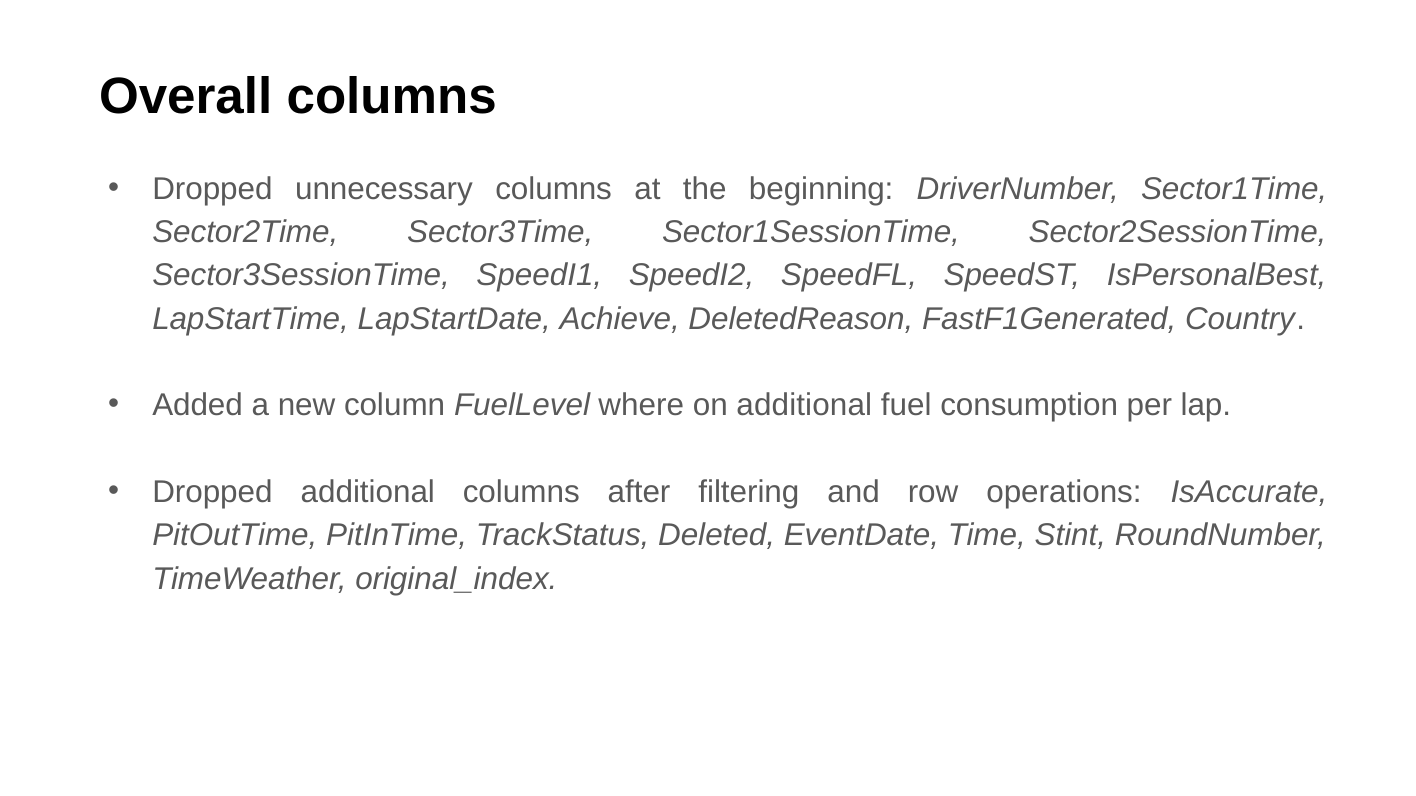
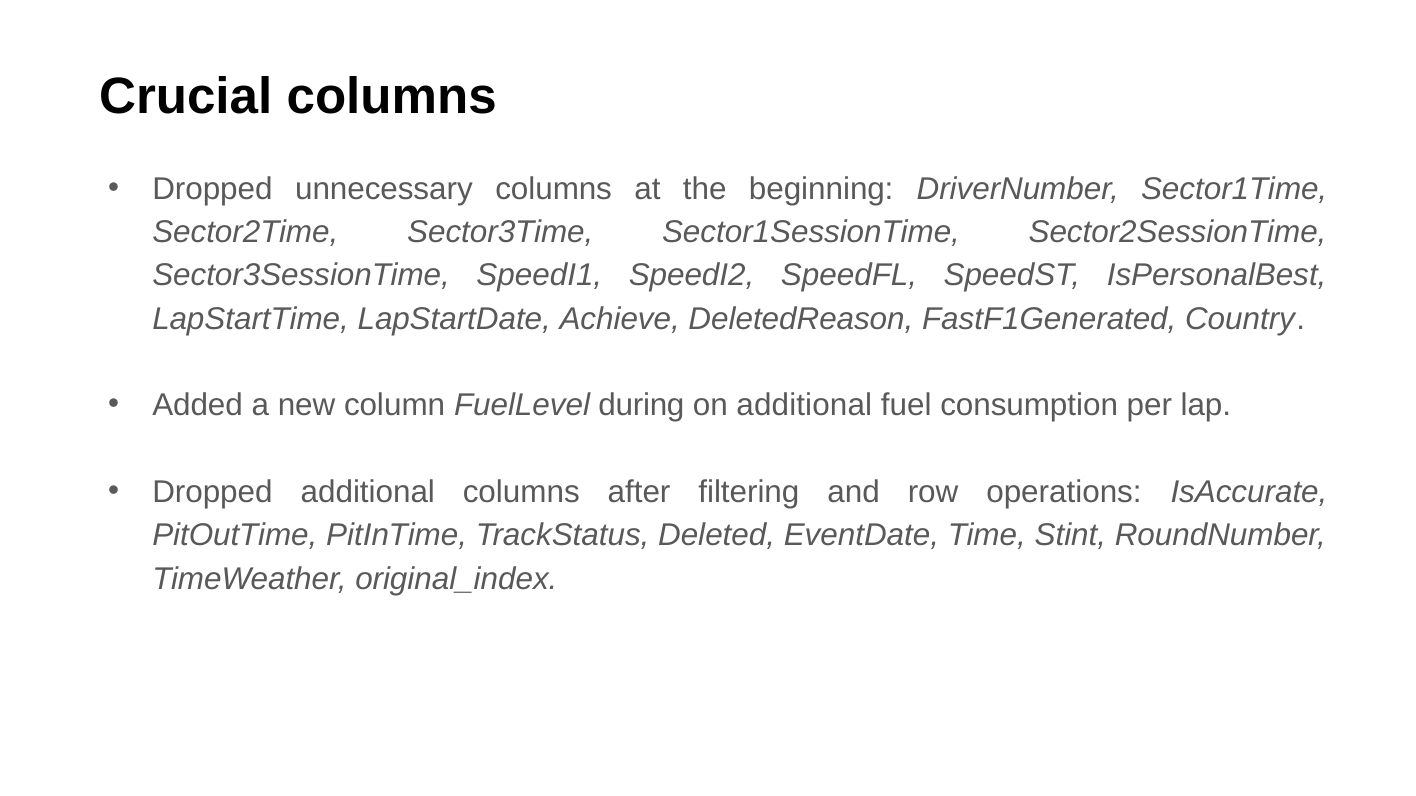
Overall: Overall -> Crucial
where: where -> during
